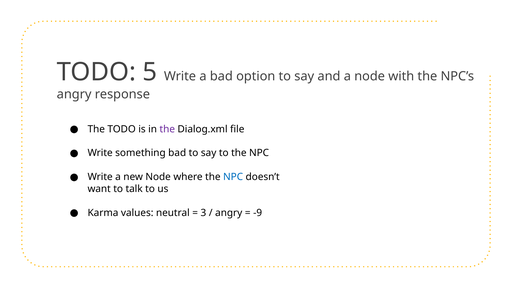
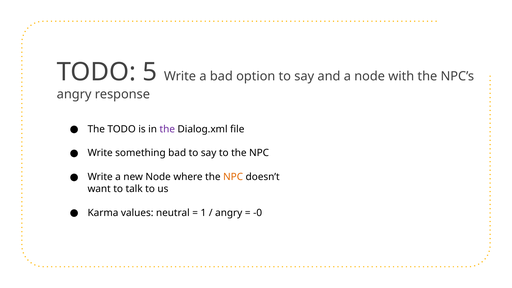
NPC at (233, 177) colour: blue -> orange
3: 3 -> 1
-9: -9 -> -0
